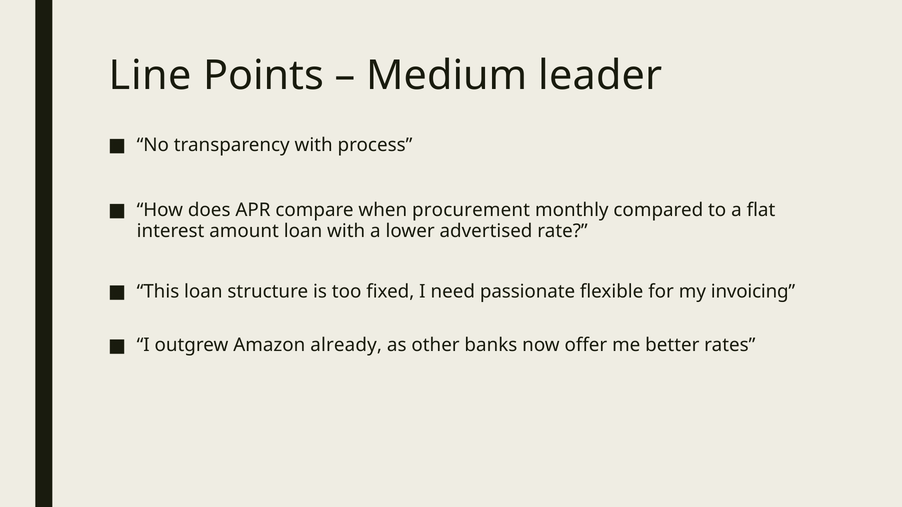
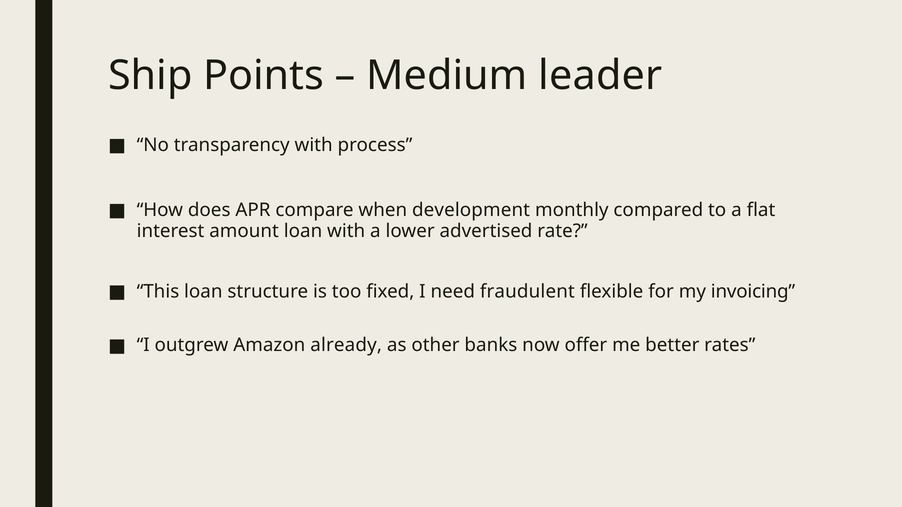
Line: Line -> Ship
procurement: procurement -> development
passionate: passionate -> fraudulent
